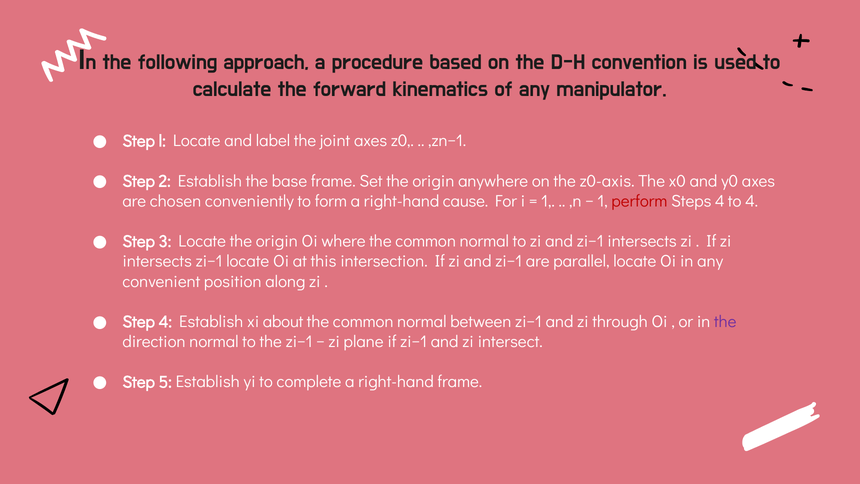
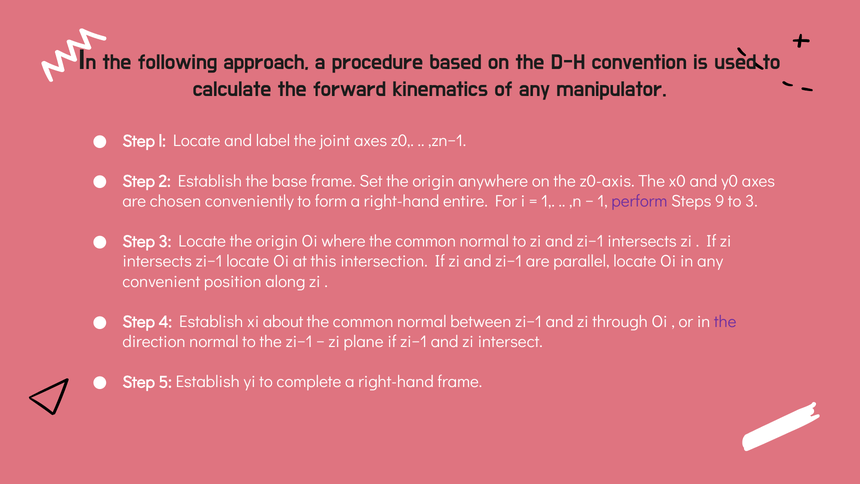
cause: cause -> entire
perform colour: red -> purple
Steps 4: 4 -> 9
to 4: 4 -> 3
